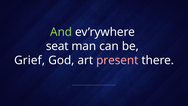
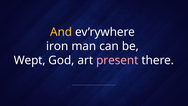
And colour: light green -> yellow
seat: seat -> iron
Grief: Grief -> Wept
